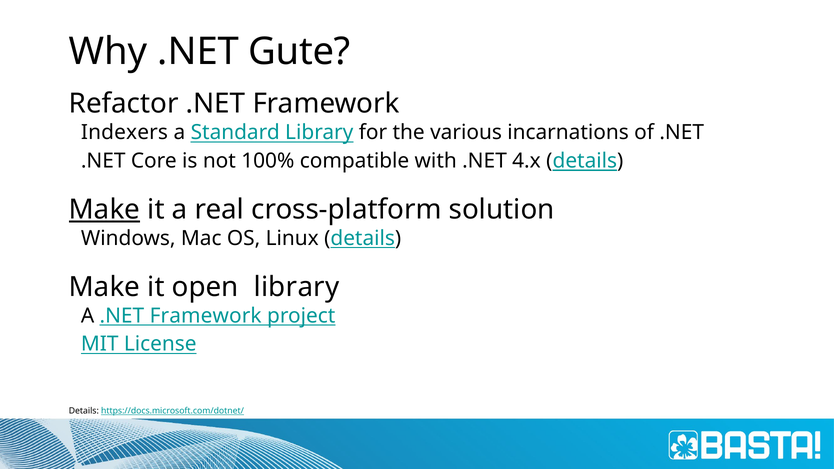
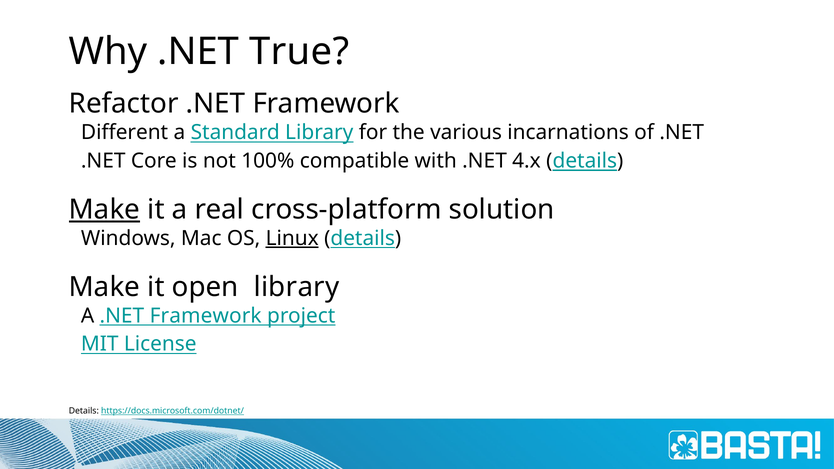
Gute: Gute -> True
Indexers: Indexers -> Different
Linux underline: none -> present
